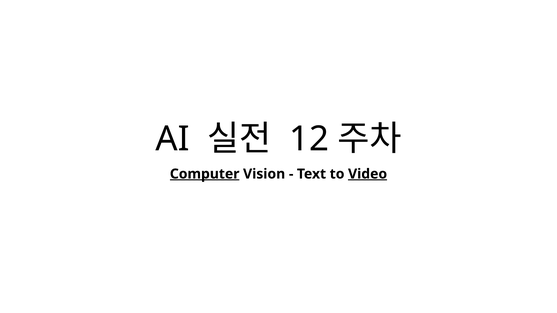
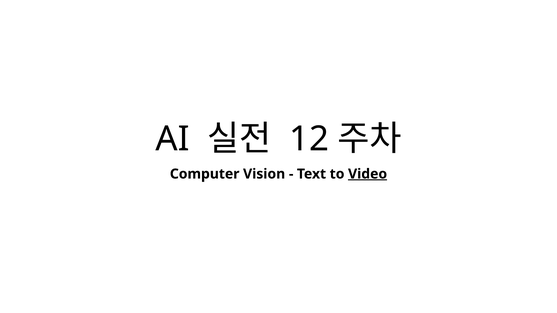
Computer underline: present -> none
